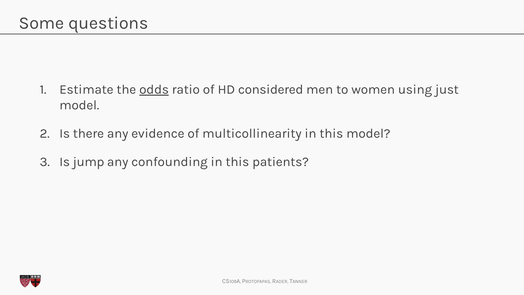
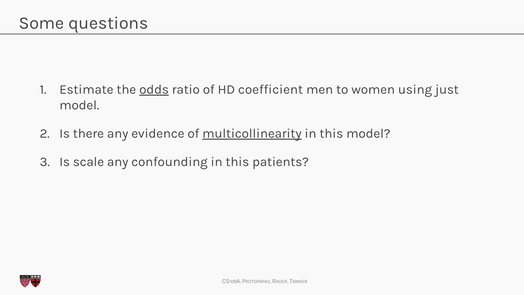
considered: considered -> coefficient
multicollinearity underline: none -> present
jump: jump -> scale
